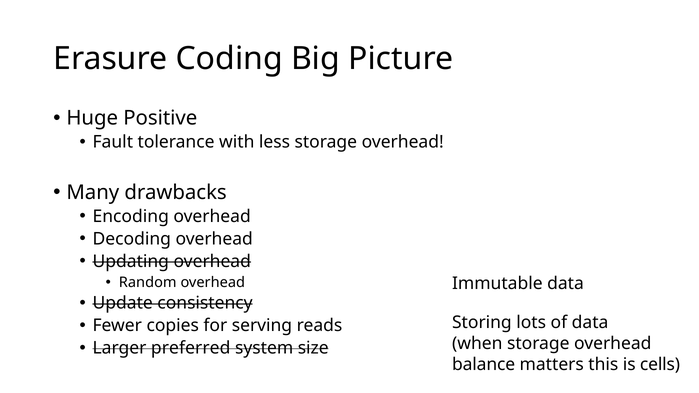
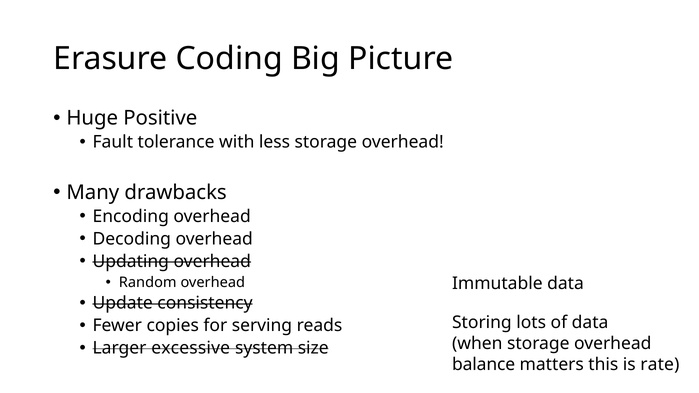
preferred: preferred -> excessive
cells: cells -> rate
